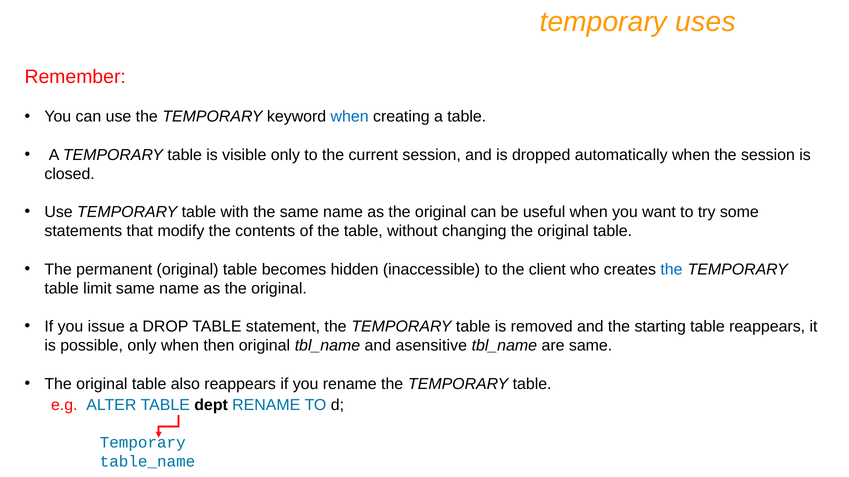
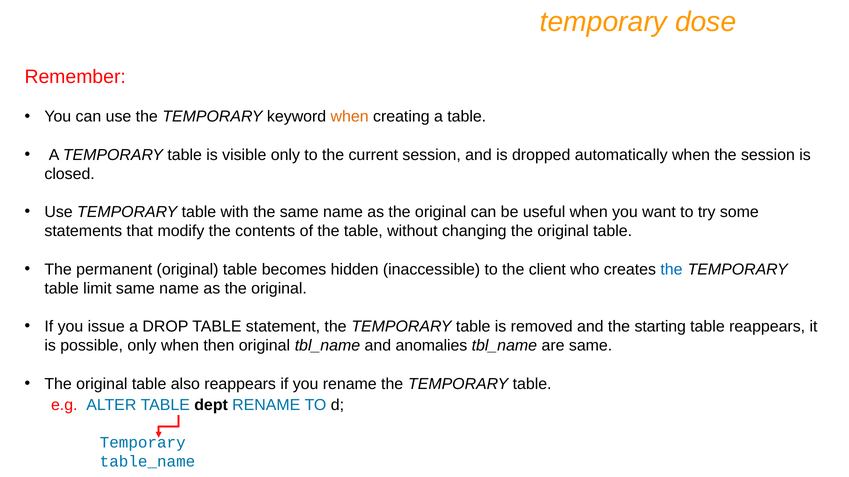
uses: uses -> dose
when at (350, 117) colour: blue -> orange
asensitive: asensitive -> anomalies
